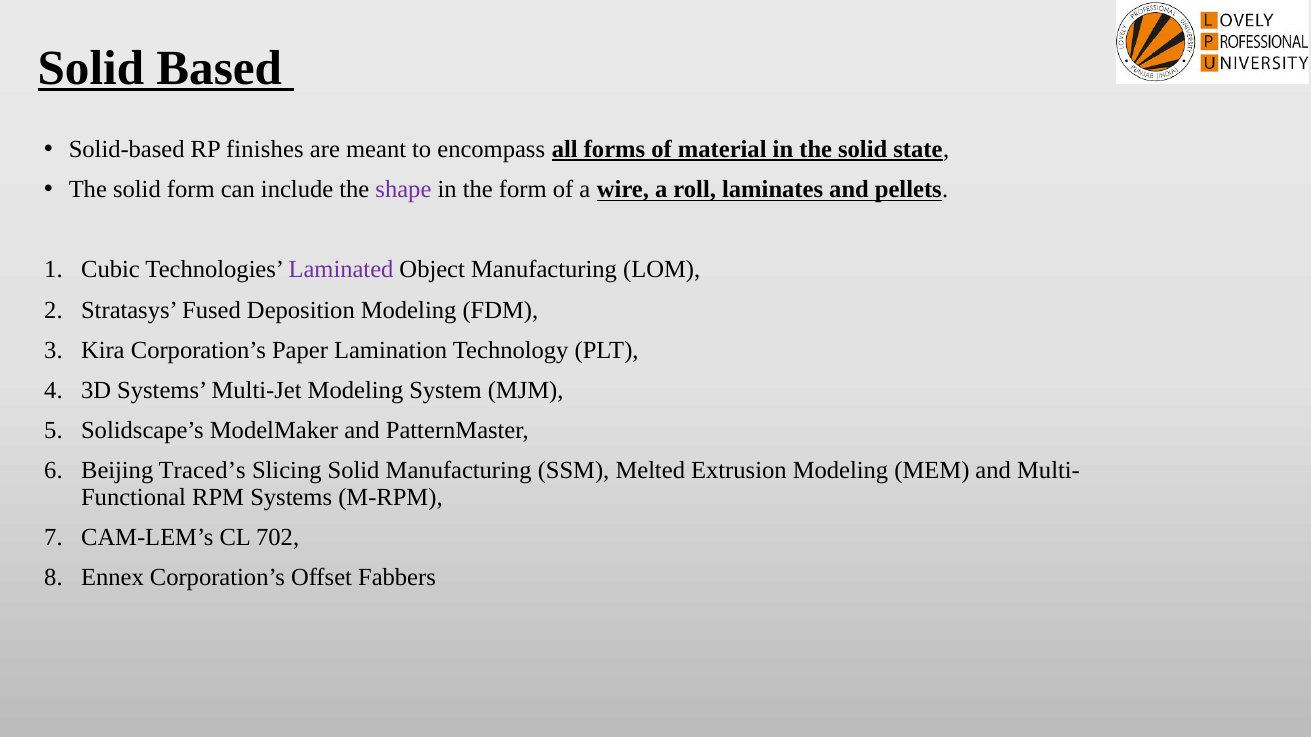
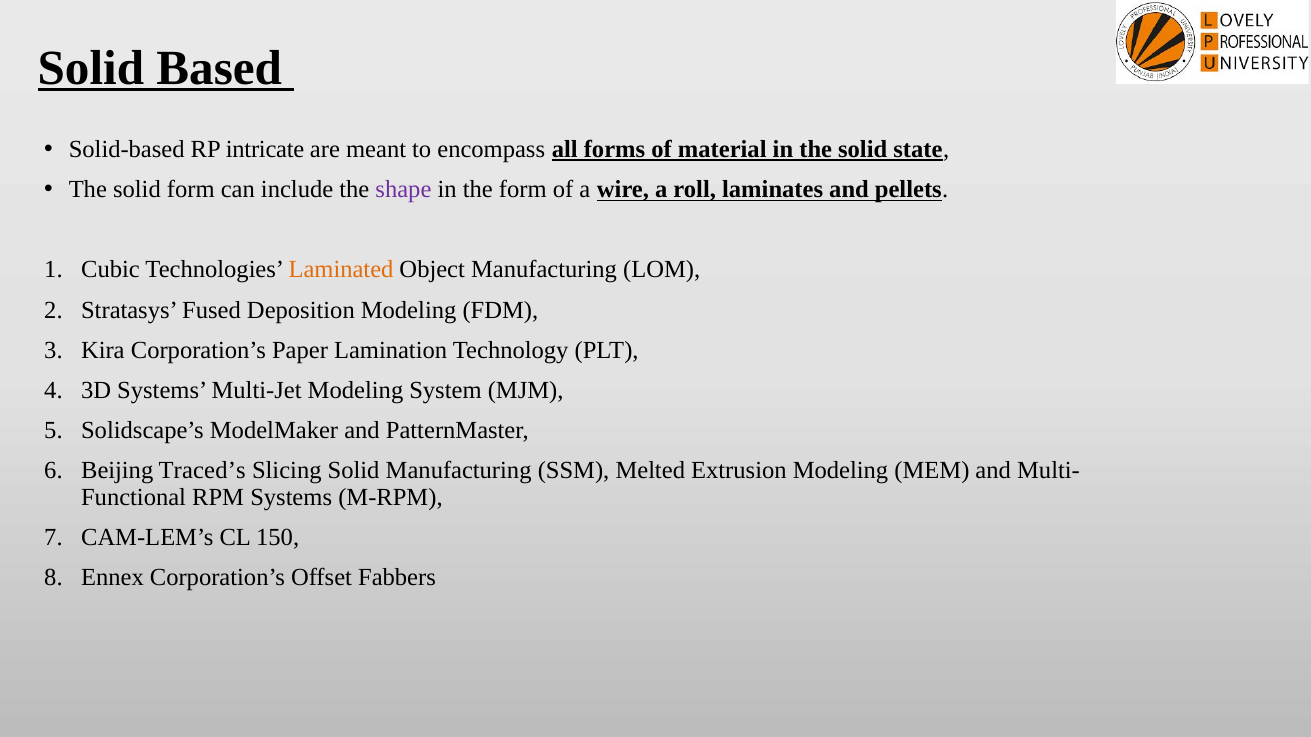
finishes: finishes -> intricate
Laminated colour: purple -> orange
702: 702 -> 150
